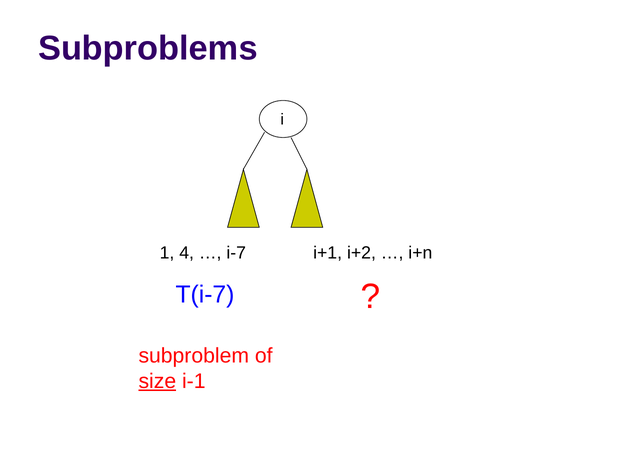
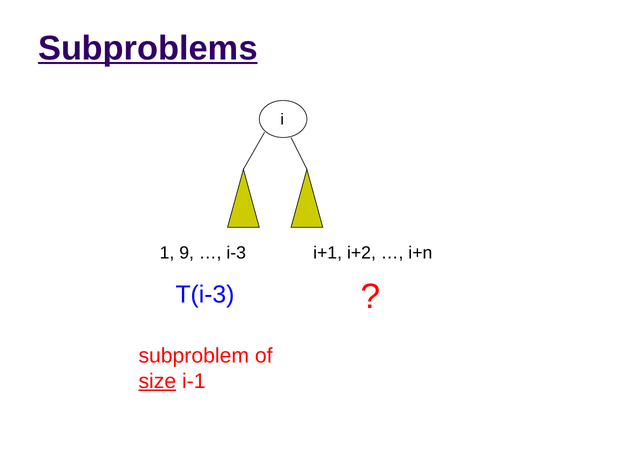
Subproblems underline: none -> present
4: 4 -> 9
i-7: i-7 -> i-3
T(i-7: T(i-7 -> T(i-3
